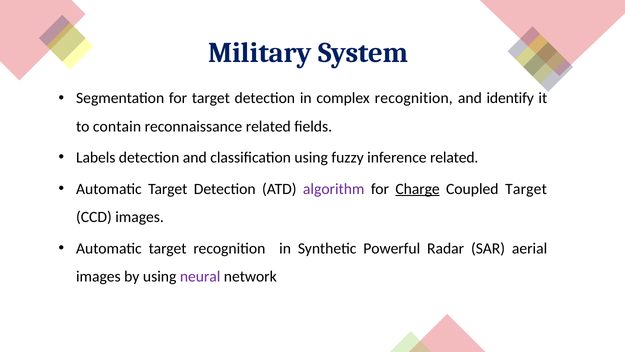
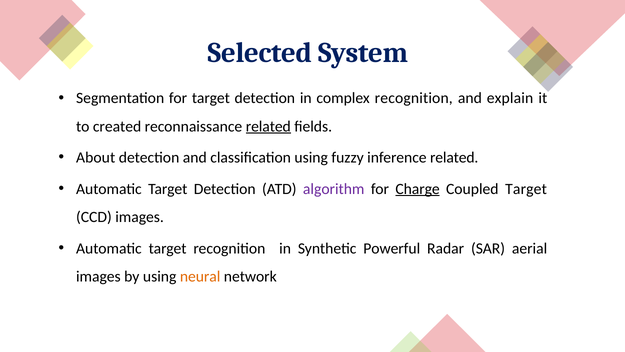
Military: Military -> Selected
identify: identify -> explain
contain: contain -> created
related at (268, 126) underline: none -> present
Labels: Labels -> About
neural colour: purple -> orange
